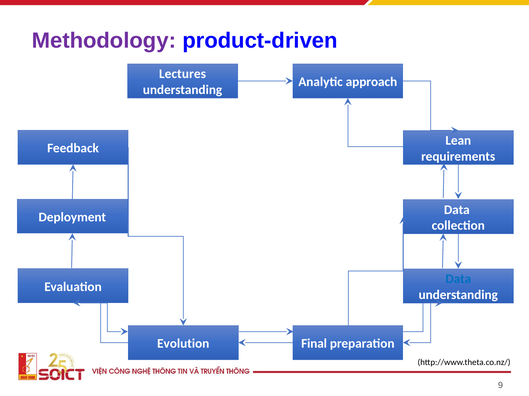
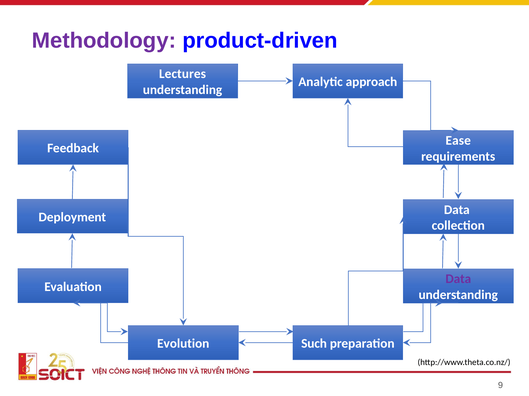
Lean: Lean -> Ease
Data at (458, 280) colour: blue -> purple
Final: Final -> Such
